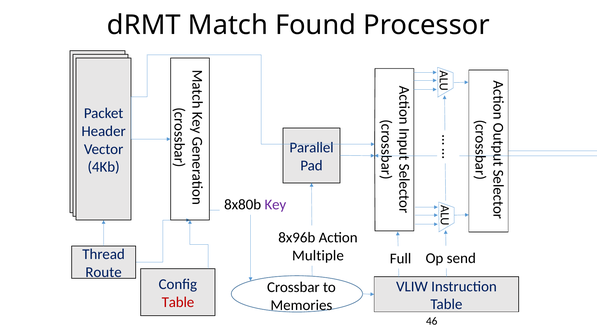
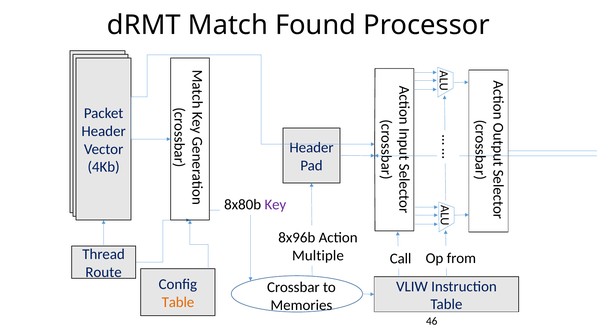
Parallel at (312, 147): Parallel -> Header
send: send -> from
Full: Full -> Call
Table at (178, 302) colour: red -> orange
